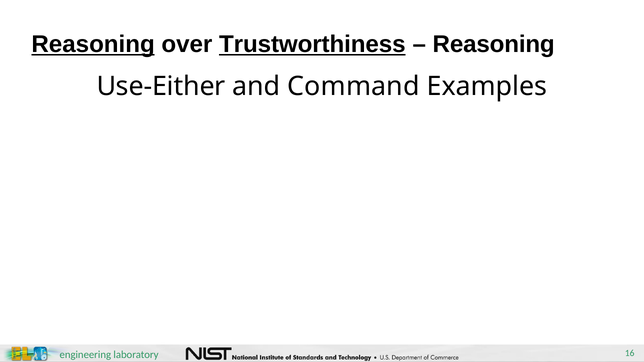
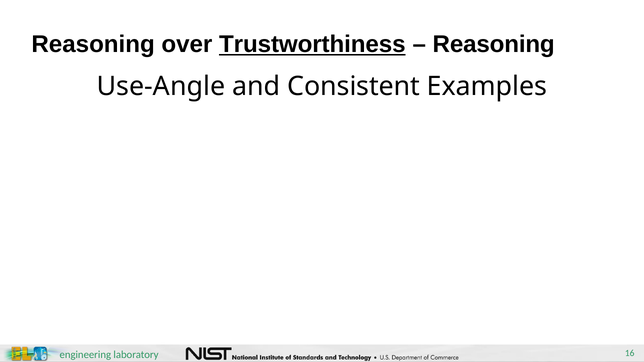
Reasoning at (93, 44) underline: present -> none
Use-Either: Use-Either -> Use-Angle
Command: Command -> Consistent
